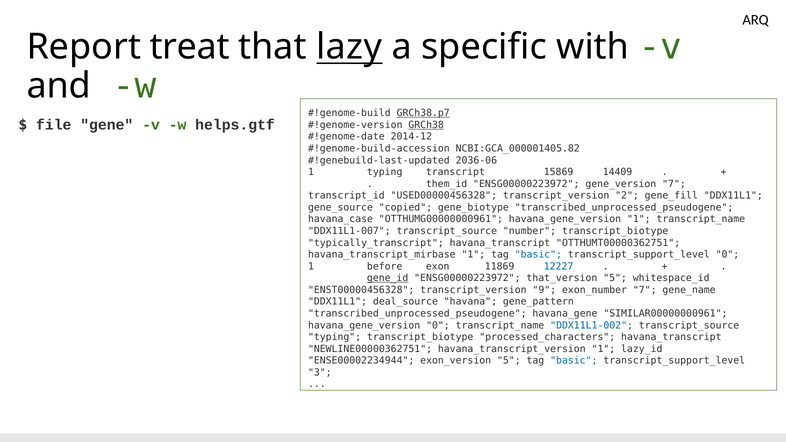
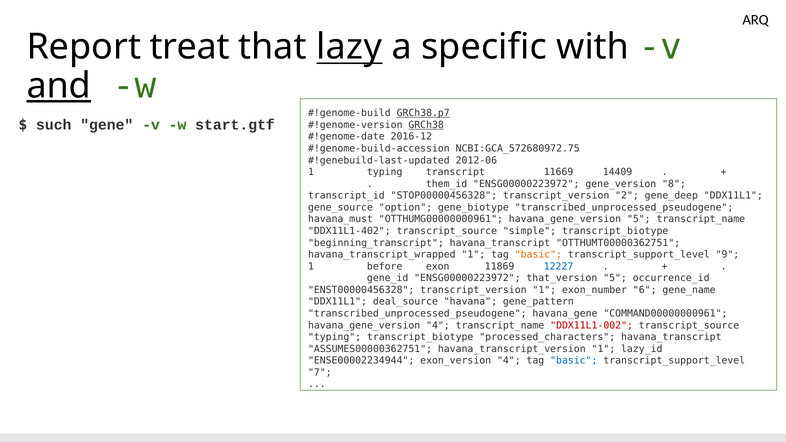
and underline: none -> present
file: file -> such
helps.gtf: helps.gtf -> start.gtf
2014-12: 2014-12 -> 2016-12
NCBI:GCA_000001405.82: NCBI:GCA_000001405.82 -> NCBI:GCA_572680972.75
2036-06: 2036-06 -> 2012-06
15869: 15869 -> 11669
gene_version 7: 7 -> 8
USED00000456328: USED00000456328 -> STOP00000456328
gene_fill: gene_fill -> gene_deep
copied: copied -> option
havana_case: havana_case -> havana_must
havana_gene_version 1: 1 -> 5
DDX11L1-007: DDX11L1-007 -> DDX11L1-402
number: number -> simple
typically_transcript: typically_transcript -> beginning_transcript
havana_transcript_mirbase: havana_transcript_mirbase -> havana_transcript_wrapped
basic at (538, 255) colour: blue -> orange
transcript_support_level 0: 0 -> 9
gene_id underline: present -> none
whitespace_id: whitespace_id -> occurrence_id
transcript_version 9: 9 -> 1
exon_number 7: 7 -> 6
SIMILAR00000000961: SIMILAR00000000961 -> COMMAND00000000961
havana_gene_version 0: 0 -> 4
DDX11L1-002 colour: blue -> red
NEWLINE00000362751: NEWLINE00000362751 -> ASSUMES00000362751
exon_version 5: 5 -> 4
3: 3 -> 7
